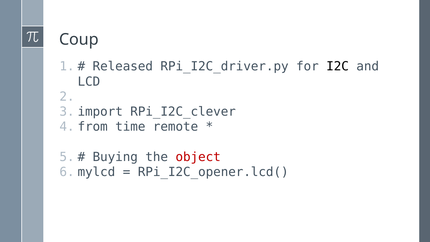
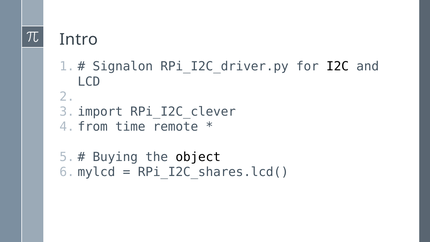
Coup: Coup -> Intro
Released: Released -> Signalon
object colour: red -> black
RPi_I2C_opener.lcd(: RPi_I2C_opener.lcd( -> RPi_I2C_shares.lcd(
